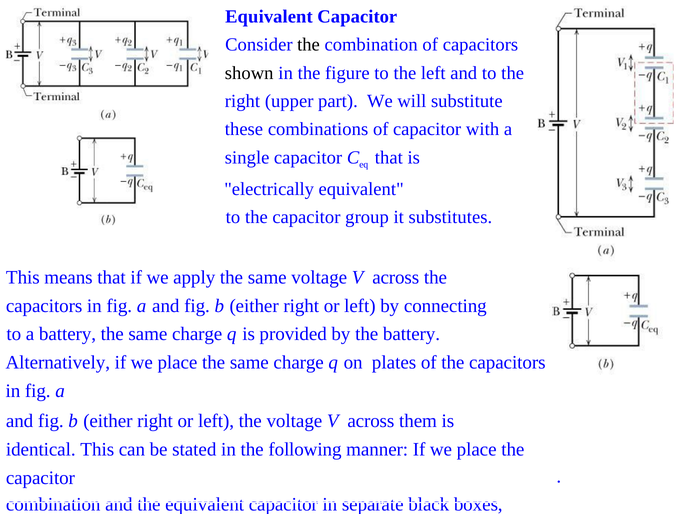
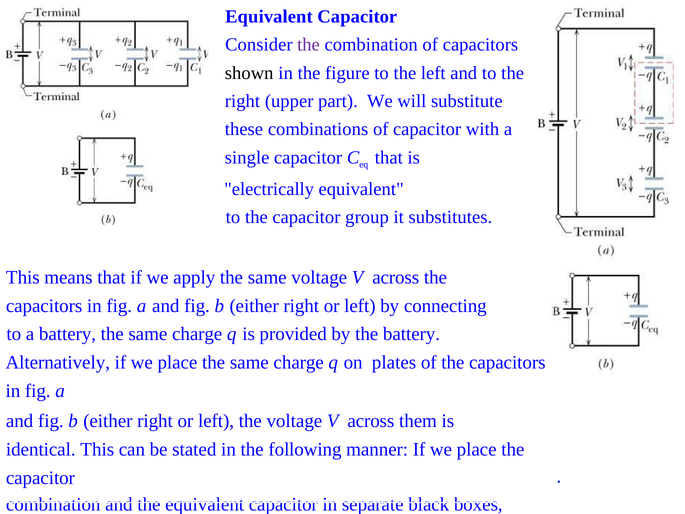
the at (309, 45) colour: black -> purple
